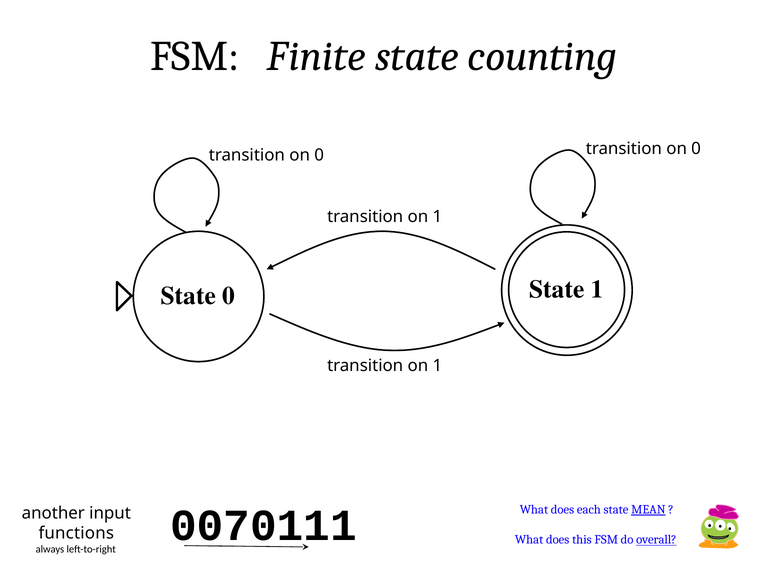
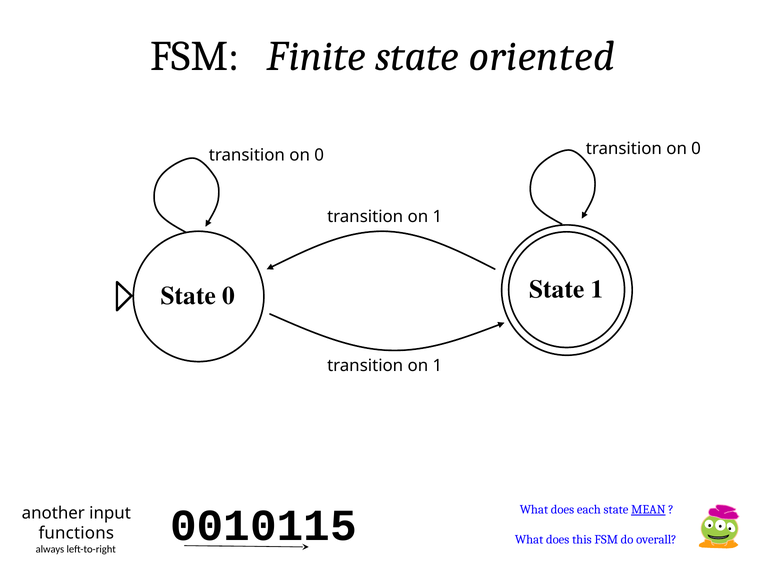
counting: counting -> oriented
0070111: 0070111 -> 0010115
overall underline: present -> none
